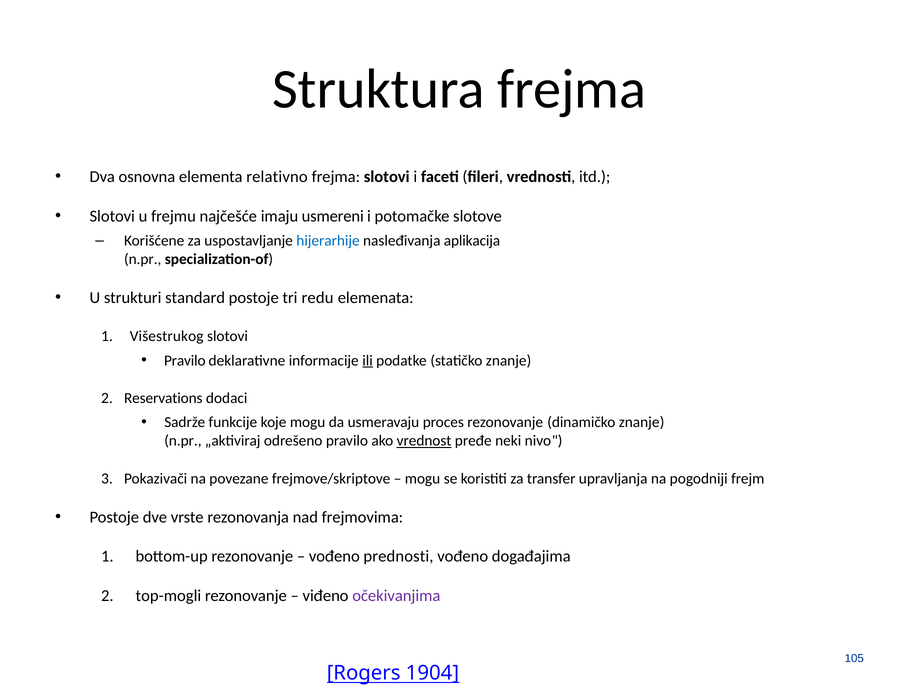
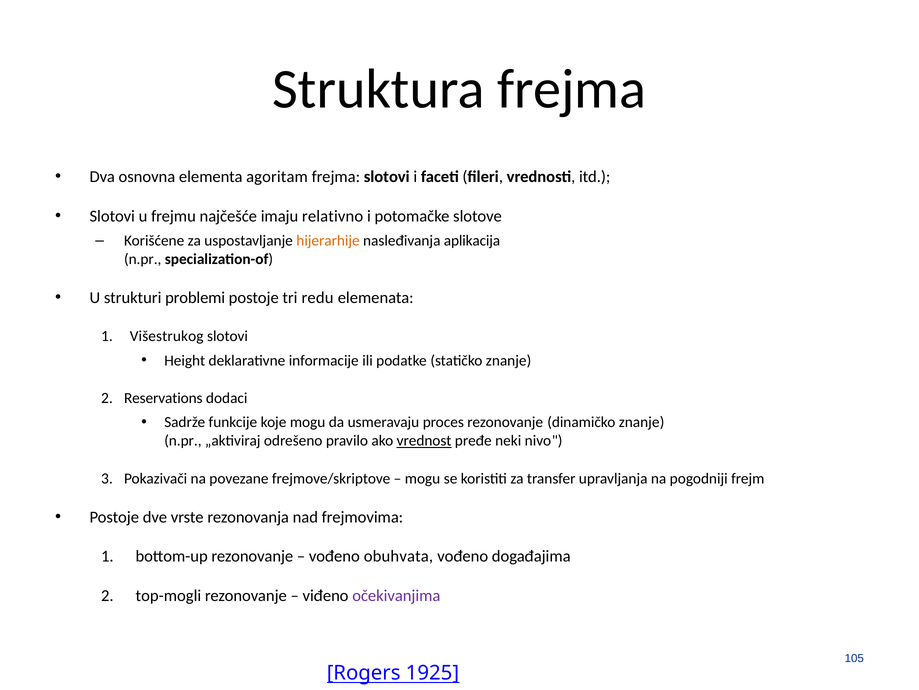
relativno: relativno -> agoritam
usmereni: usmereni -> relativno
hijerarhije colour: blue -> orange
standard: standard -> problemi
Pravilo at (185, 360): Pravilo -> Height
ili underline: present -> none
prednosti: prednosti -> obuhvata
1904: 1904 -> 1925
